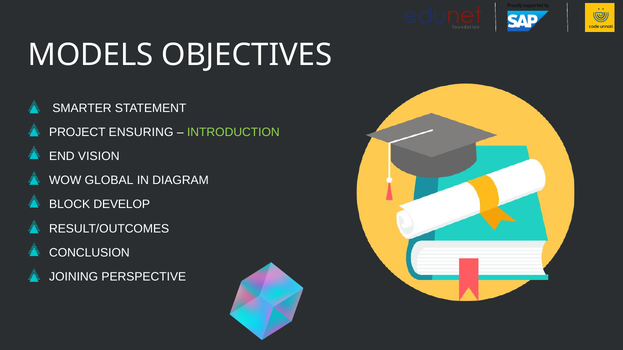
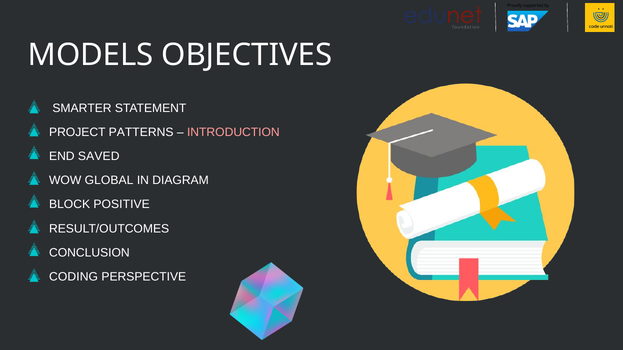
ENSURING: ENSURING -> PATTERNS
INTRODUCTION colour: light green -> pink
VISION: VISION -> SAVED
DEVELOP: DEVELOP -> POSITIVE
JOINING: JOINING -> CODING
